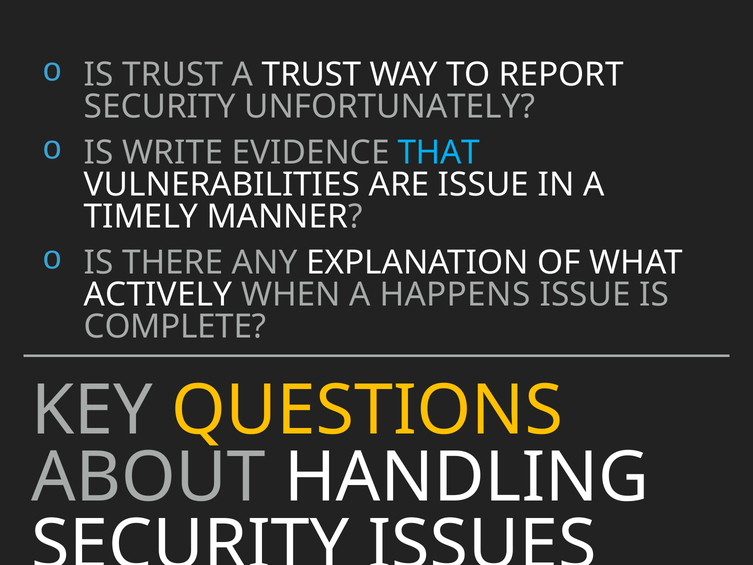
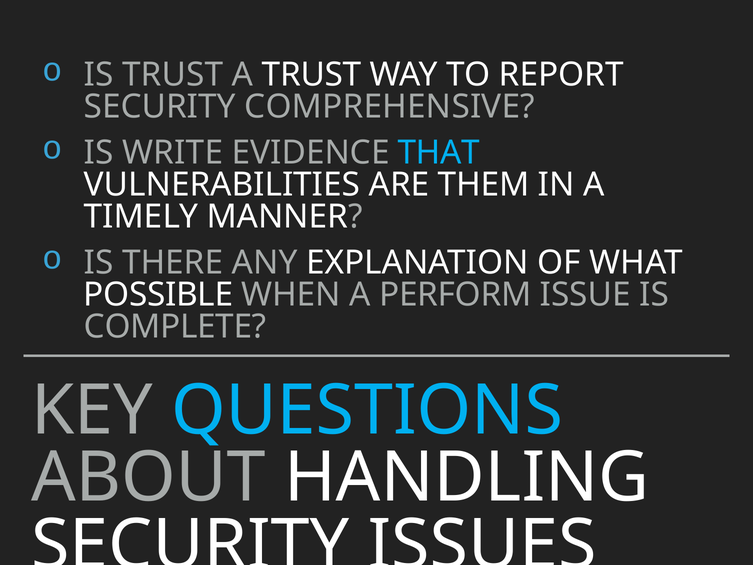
UNFORTUNATELY: UNFORTUNATELY -> COMPREHENSIVE
ARE ISSUE: ISSUE -> THEM
ACTIVELY: ACTIVELY -> POSSIBLE
HAPPENS: HAPPENS -> PERFORM
QUESTIONS colour: yellow -> light blue
